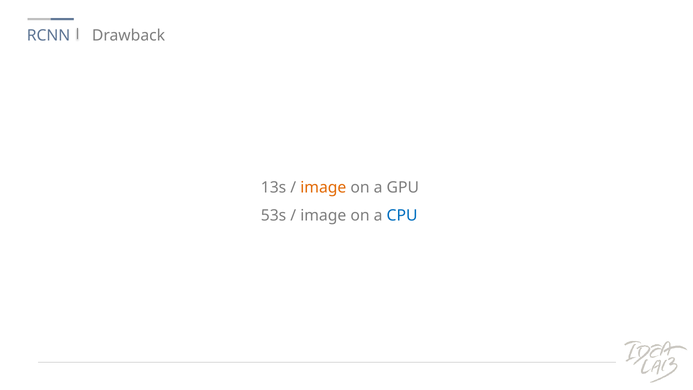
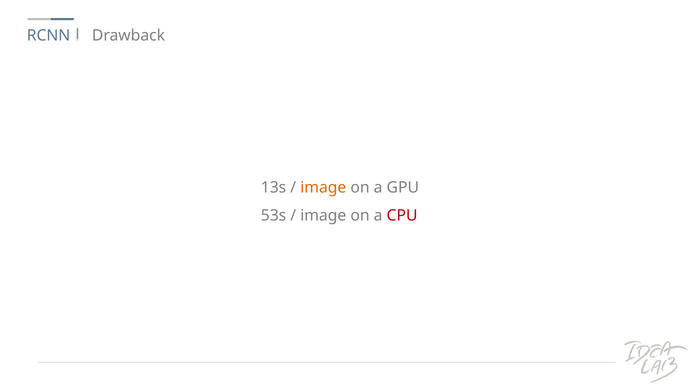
CPU colour: blue -> red
